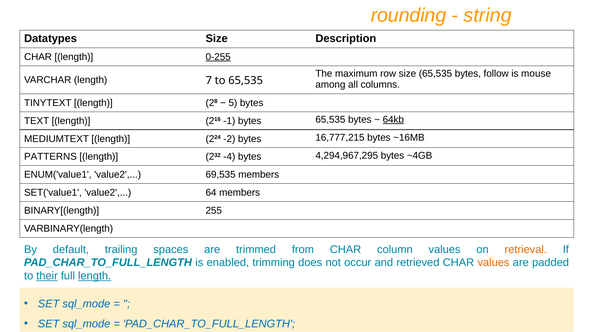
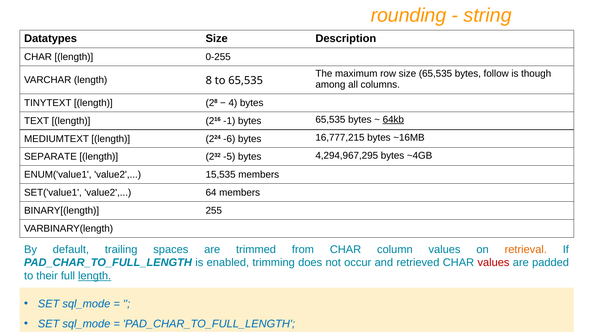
0-255 underline: present -> none
mouse: mouse -> though
7: 7 -> 8
5: 5 -> 4
-2: -2 -> -6
PATTERNS: PATTERNS -> SEPARATE
-4: -4 -> -5
69,535: 69,535 -> 15,535
values at (493, 263) colour: orange -> red
their underline: present -> none
